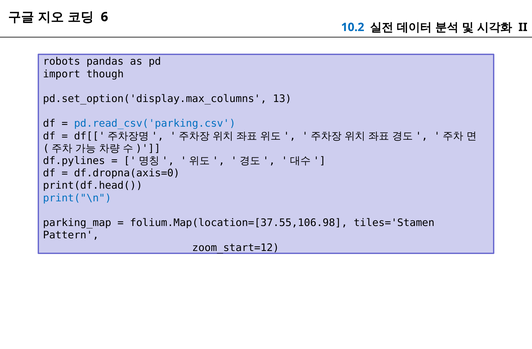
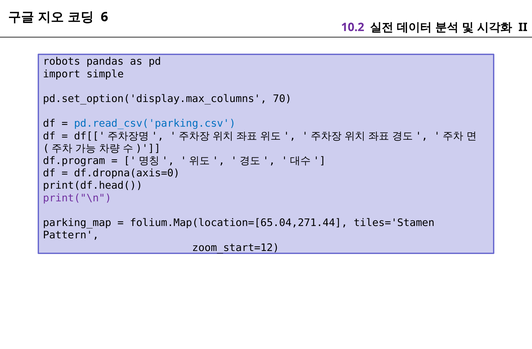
10.2 colour: blue -> purple
though: though -> simple
13: 13 -> 70
df.pylines: df.pylines -> df.program
print("\n colour: blue -> purple
folium.Map(location=[37.55,106.98: folium.Map(location=[37.55,106.98 -> folium.Map(location=[65.04,271.44
